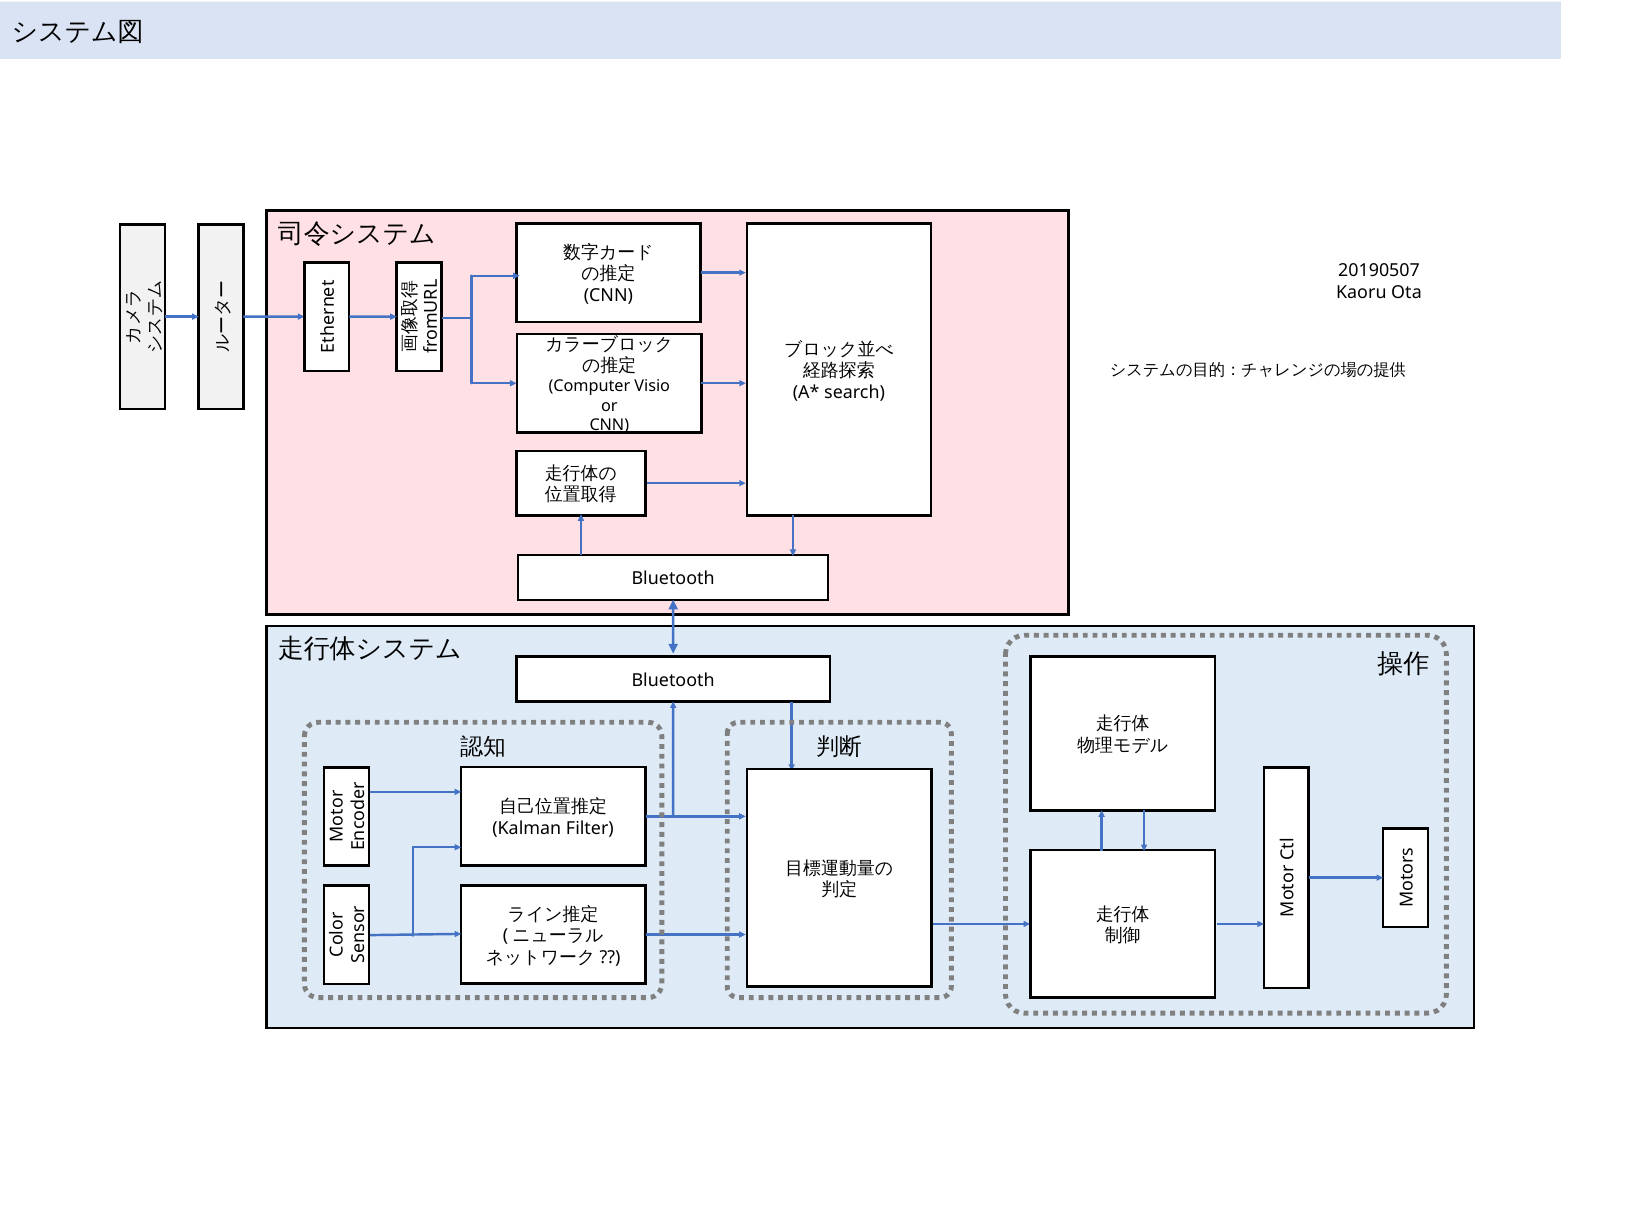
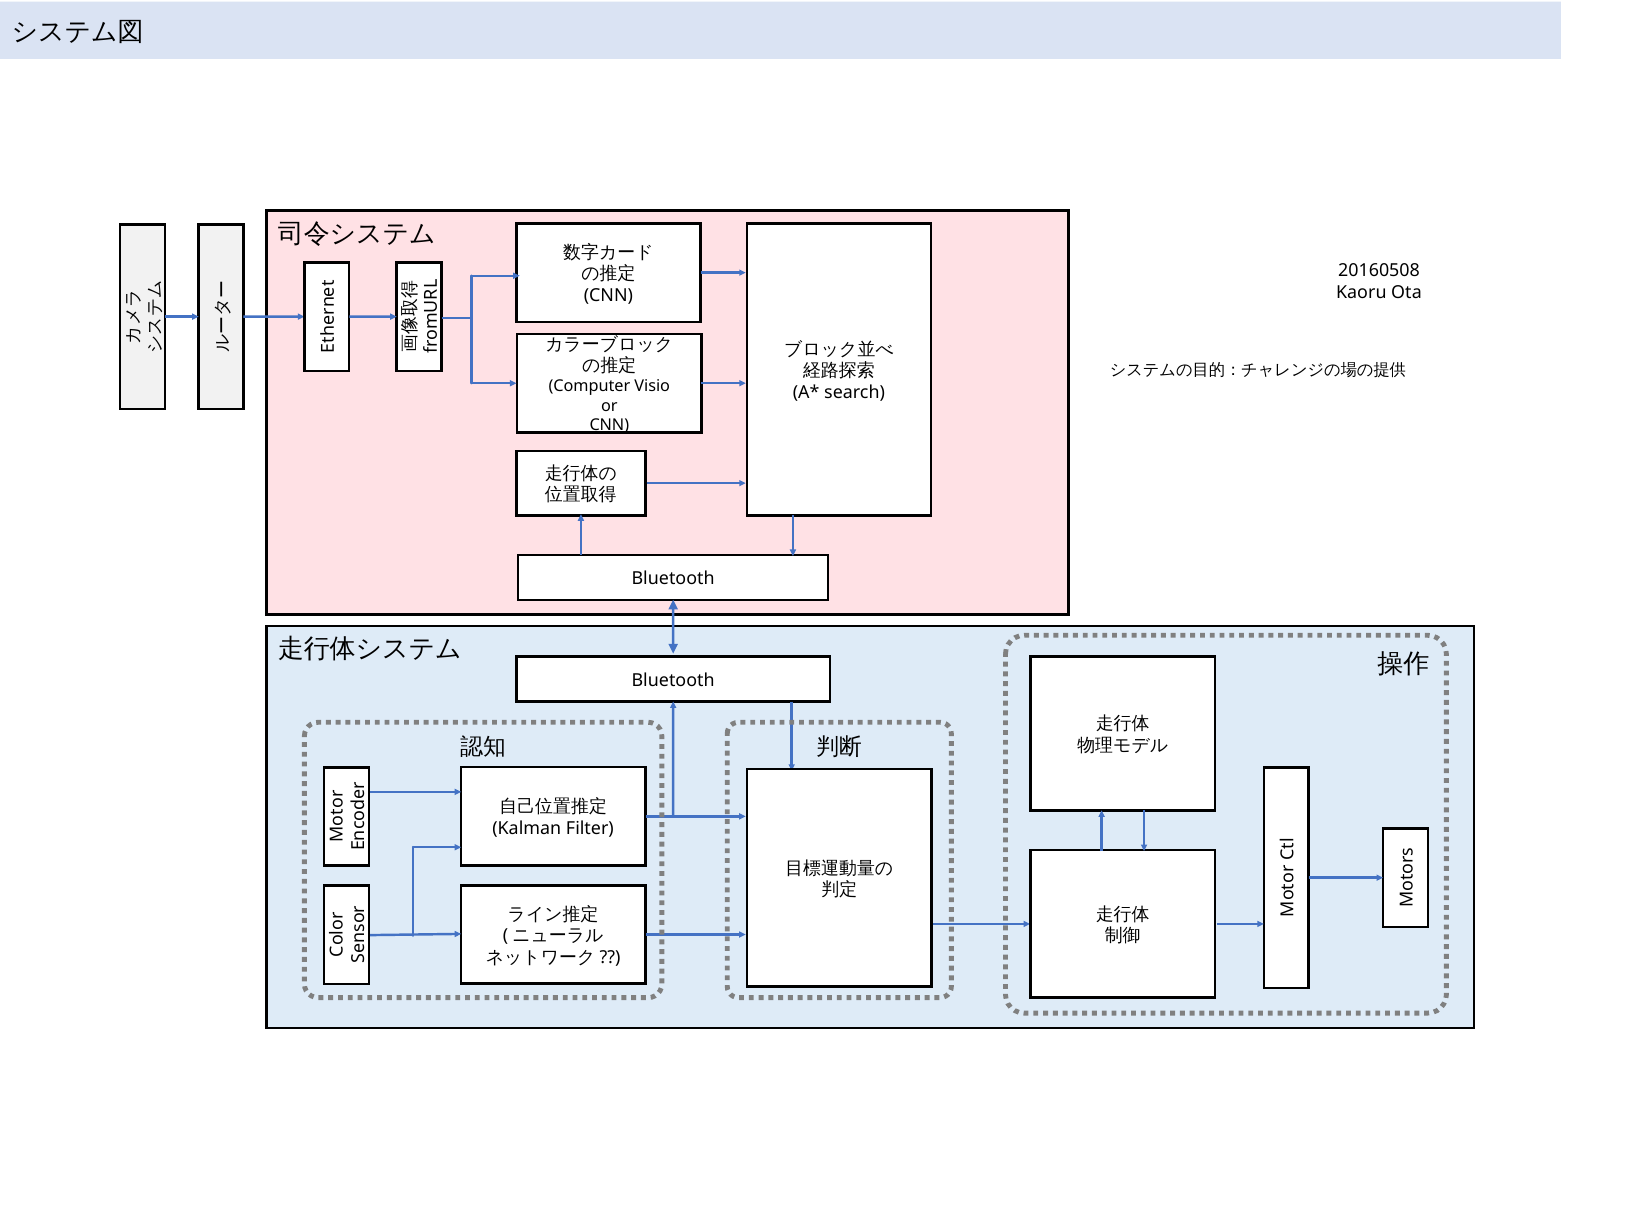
20190507: 20190507 -> 20160508
